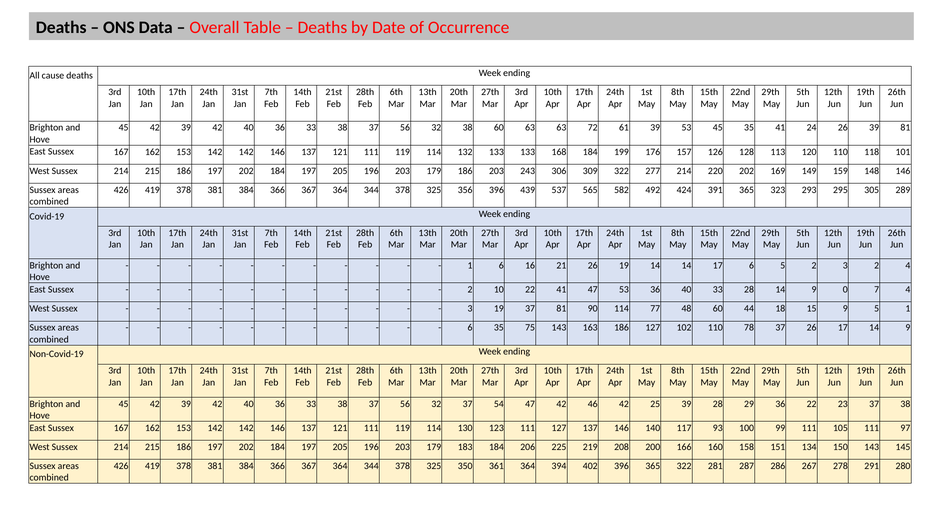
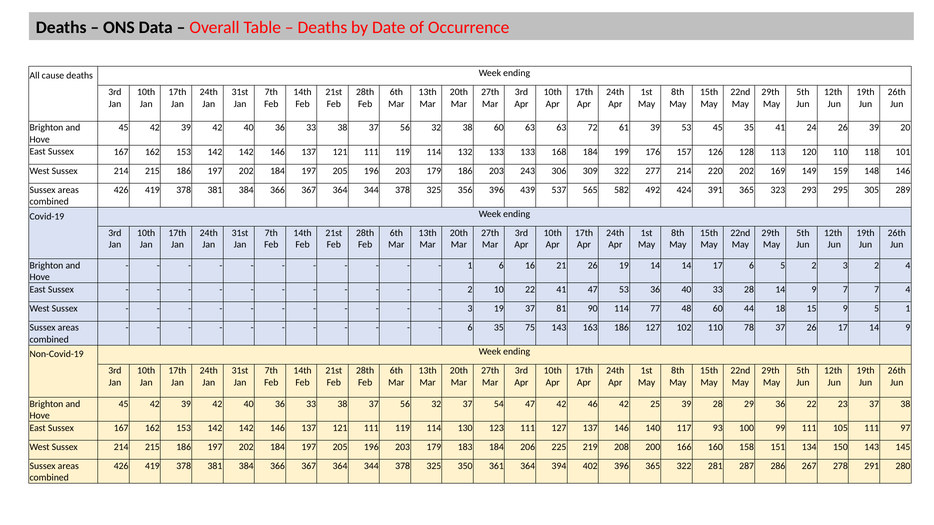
39 81: 81 -> 20
9 0: 0 -> 7
